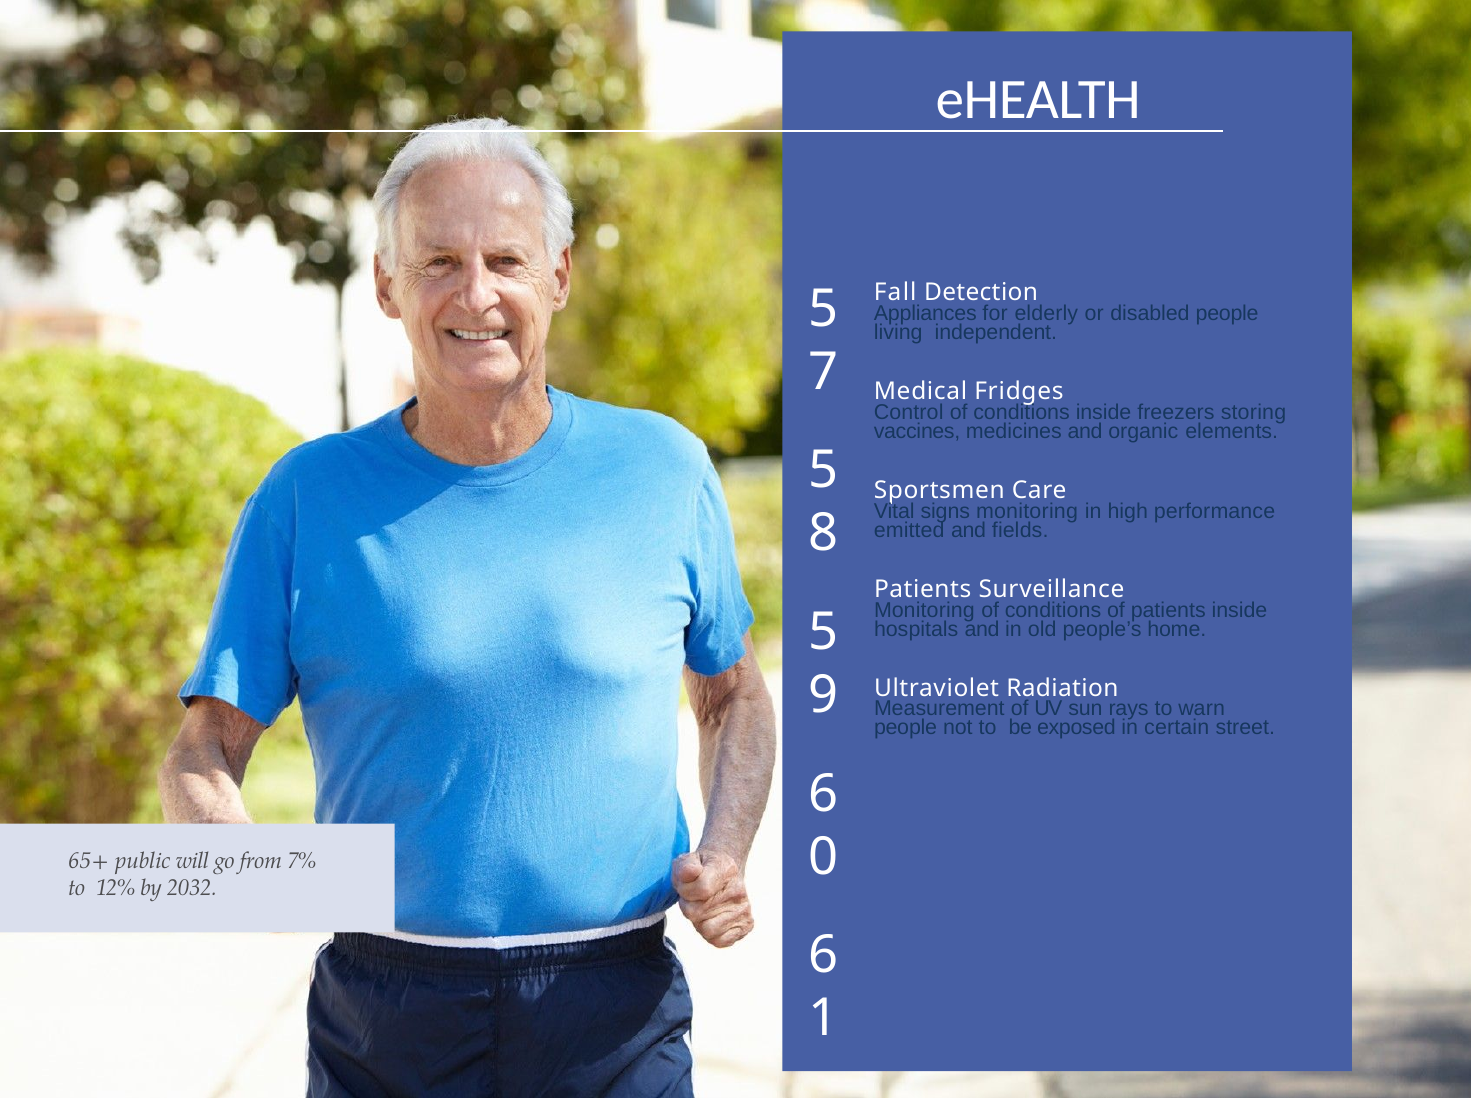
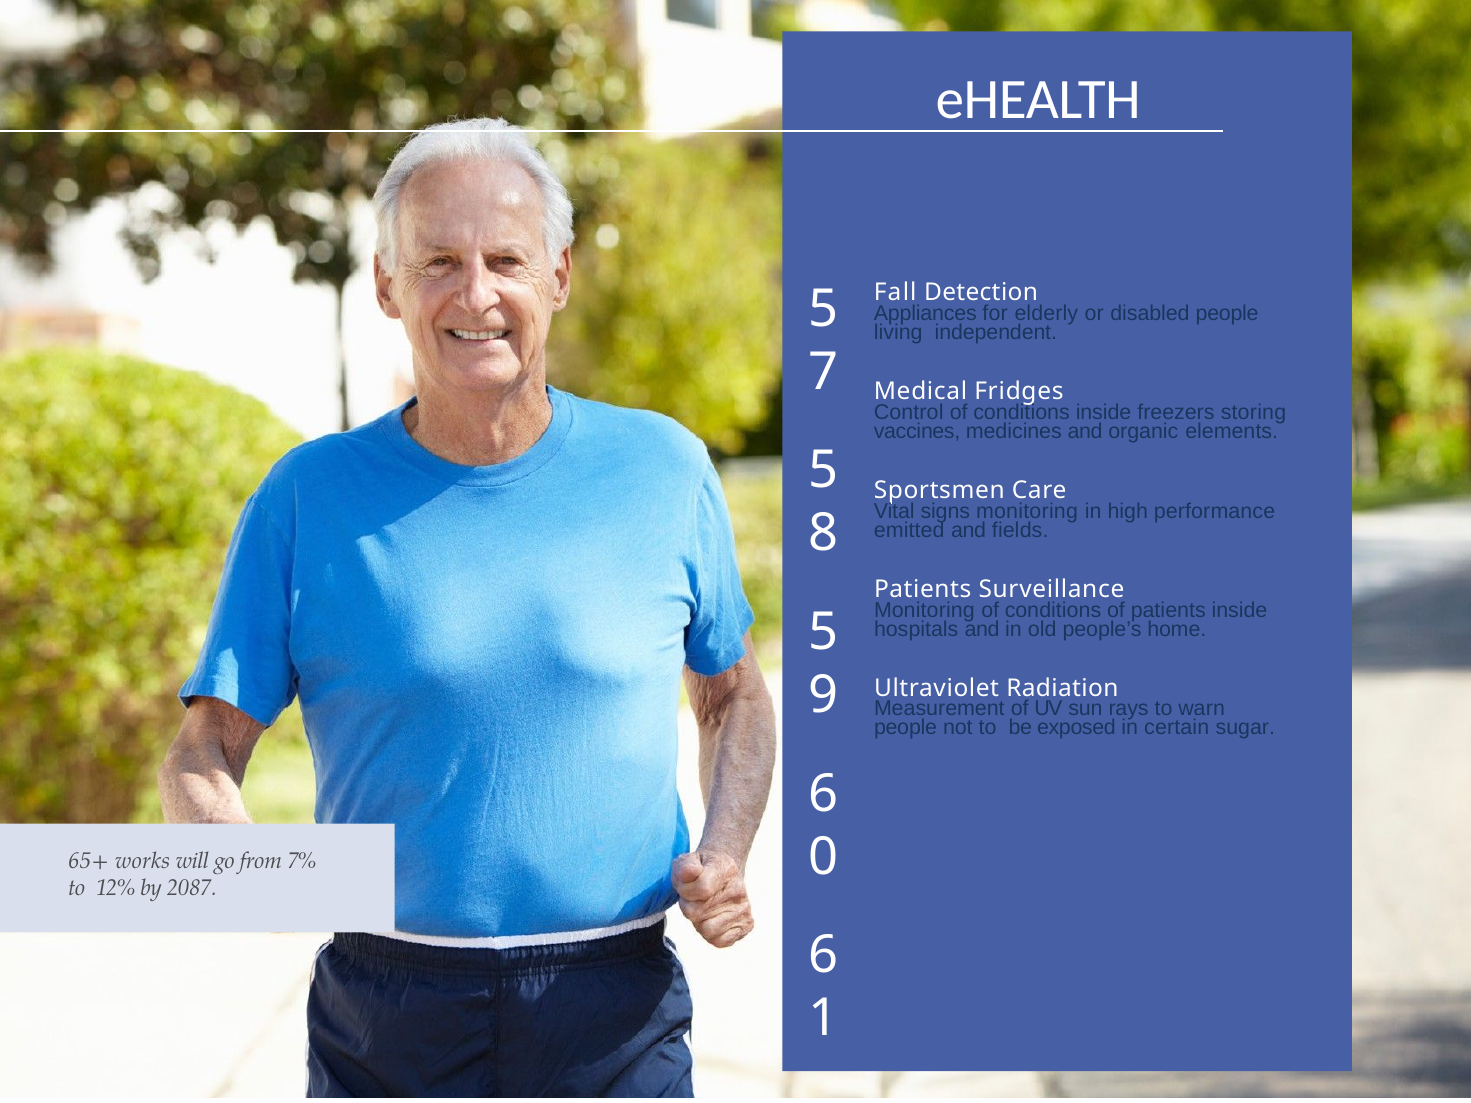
street: street -> sugar
public: public -> works
2032: 2032 -> 2087
